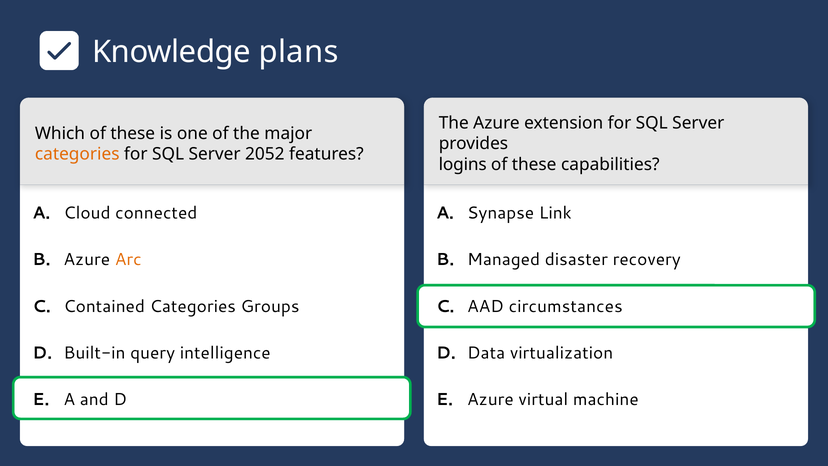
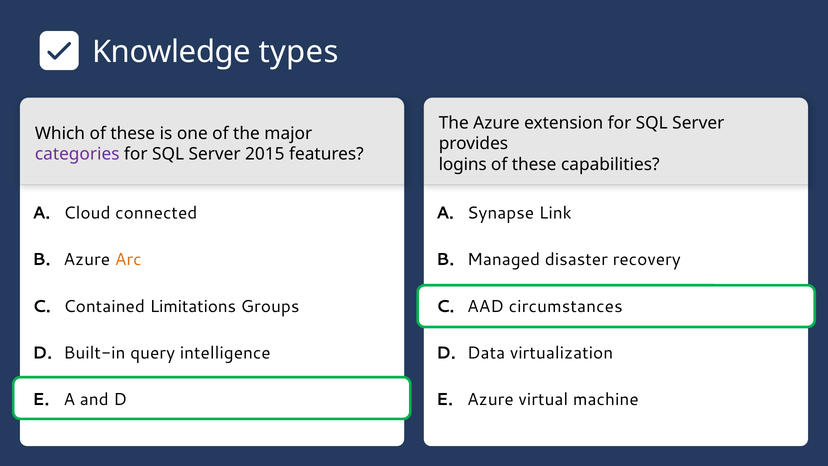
plans: plans -> types
categories at (77, 154) colour: orange -> purple
2052: 2052 -> 2015
Categories at (193, 306): Categories -> Limitations
